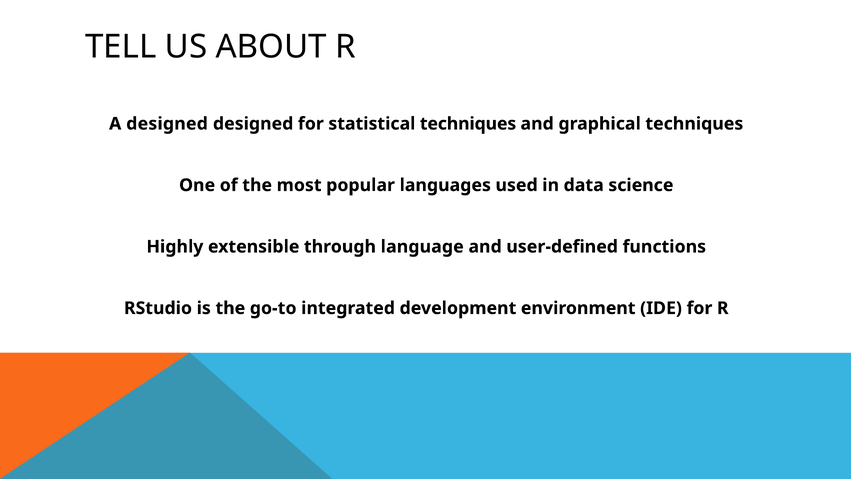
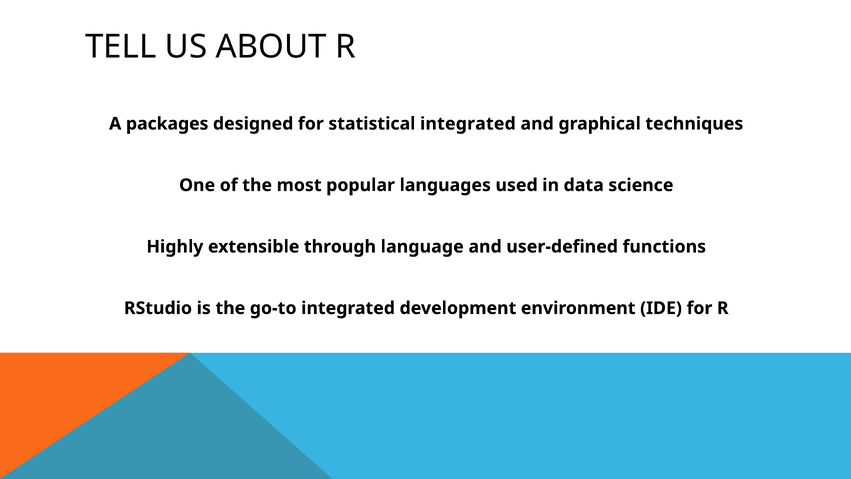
A designed: designed -> packages
statistical techniques: techniques -> integrated
